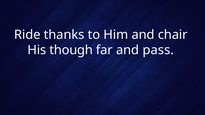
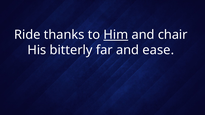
Him underline: none -> present
though: though -> bitterly
pass: pass -> ease
